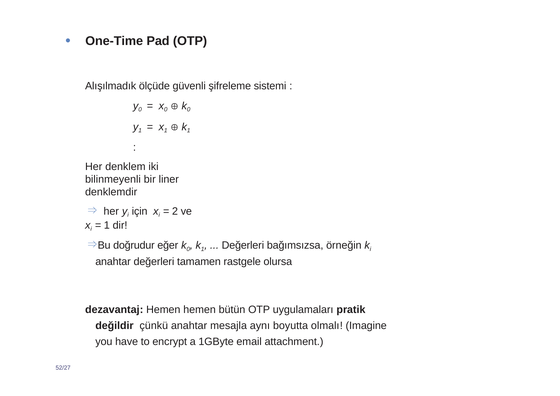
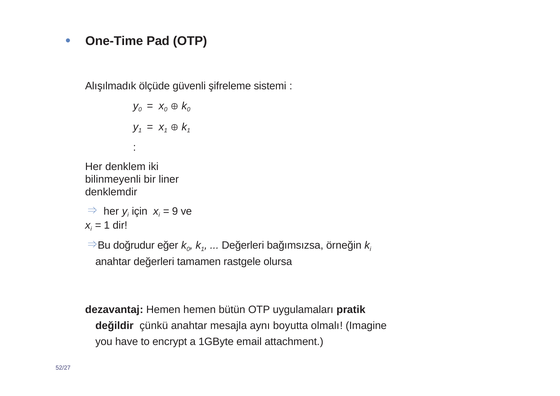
2: 2 -> 9
